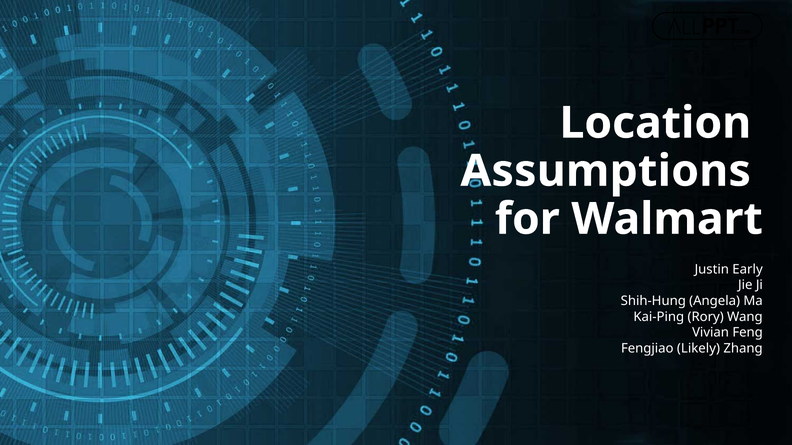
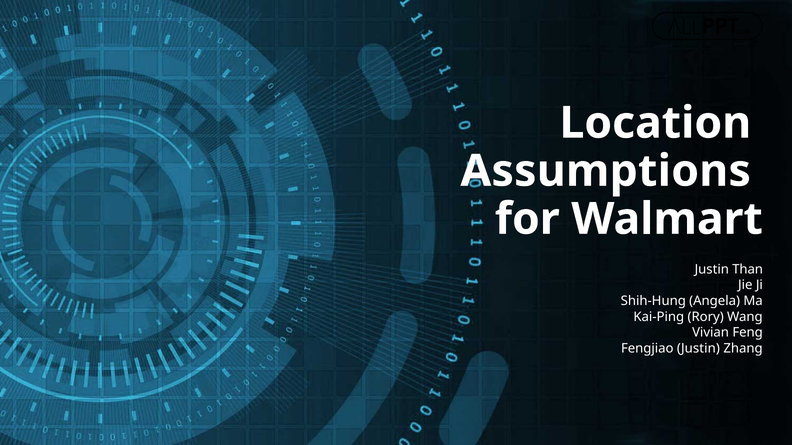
Early: Early -> Than
Fengjiao Likely: Likely -> Justin
